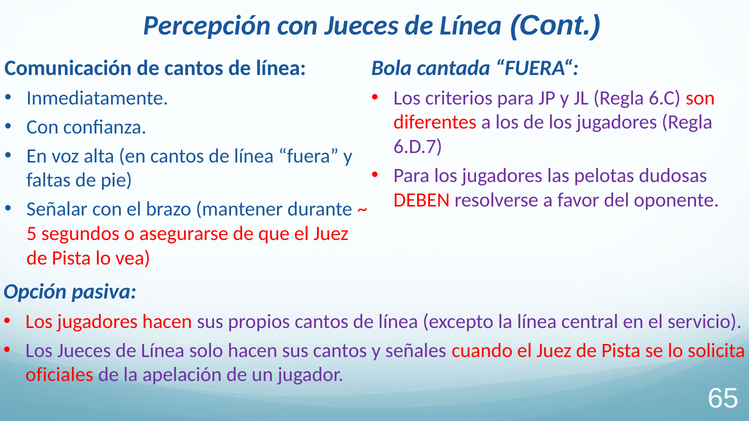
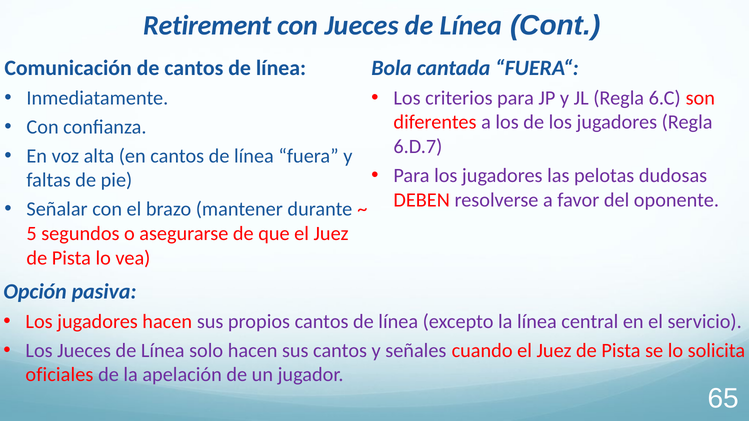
Percepción: Percepción -> Retirement
